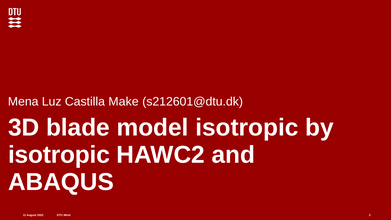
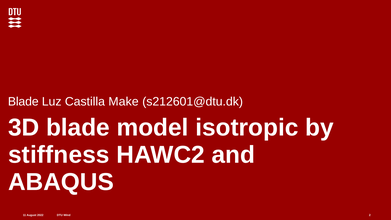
Mena at (23, 101): Mena -> Blade
isotropic at (59, 155): isotropic -> stiffness
